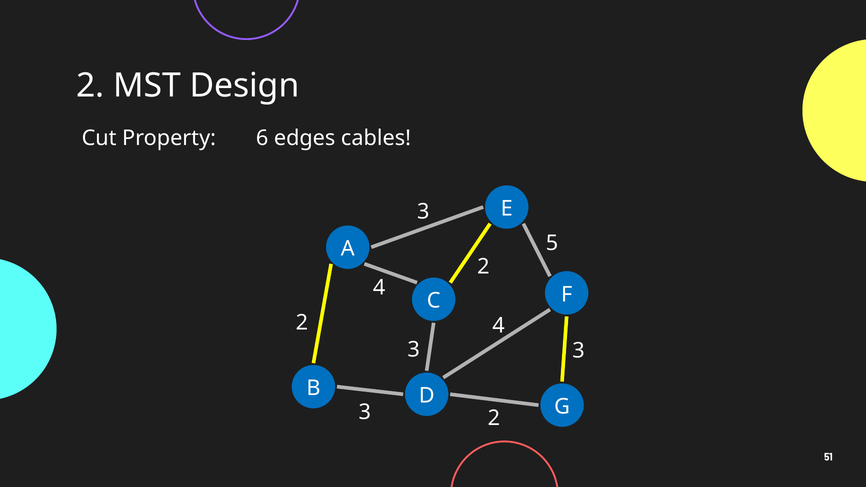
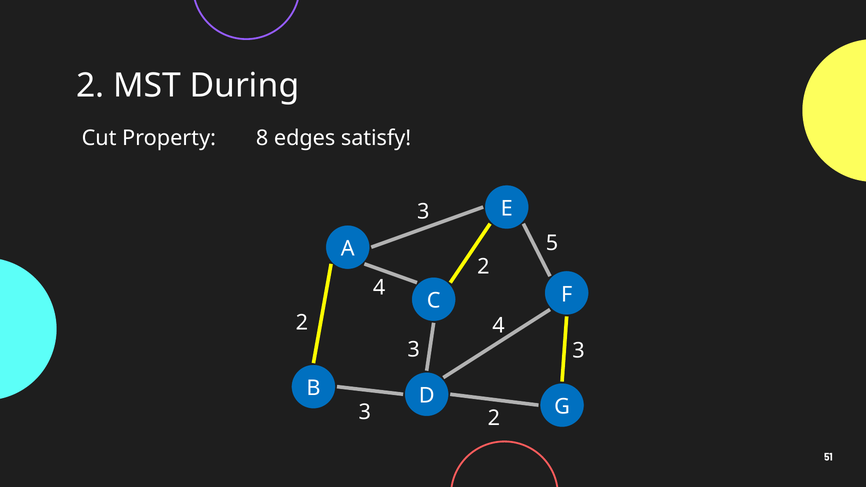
Design: Design -> During
6: 6 -> 8
cables: cables -> satisfy
